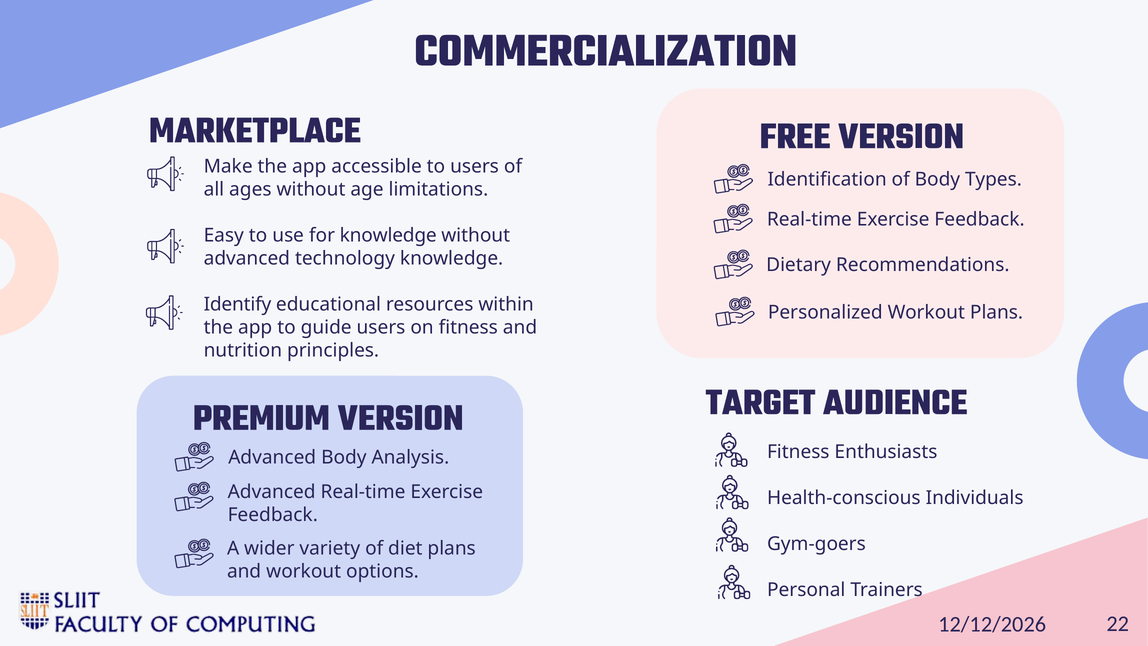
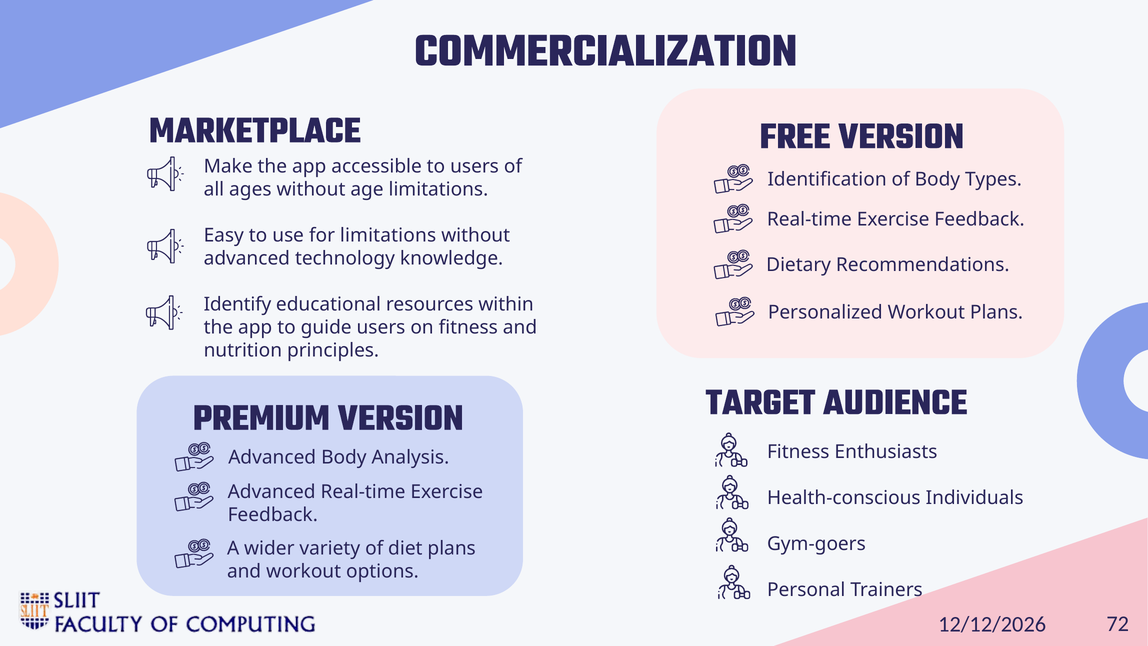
for knowledge: knowledge -> limitations
22: 22 -> 72
